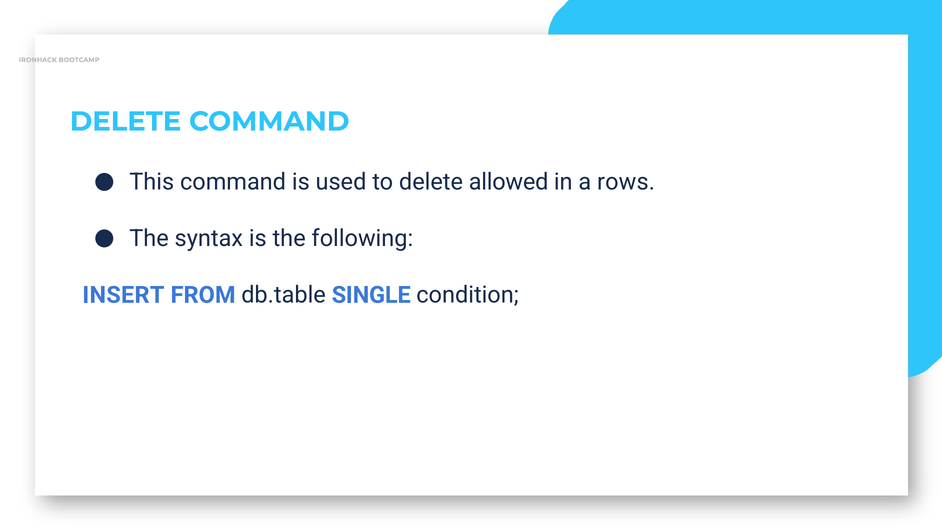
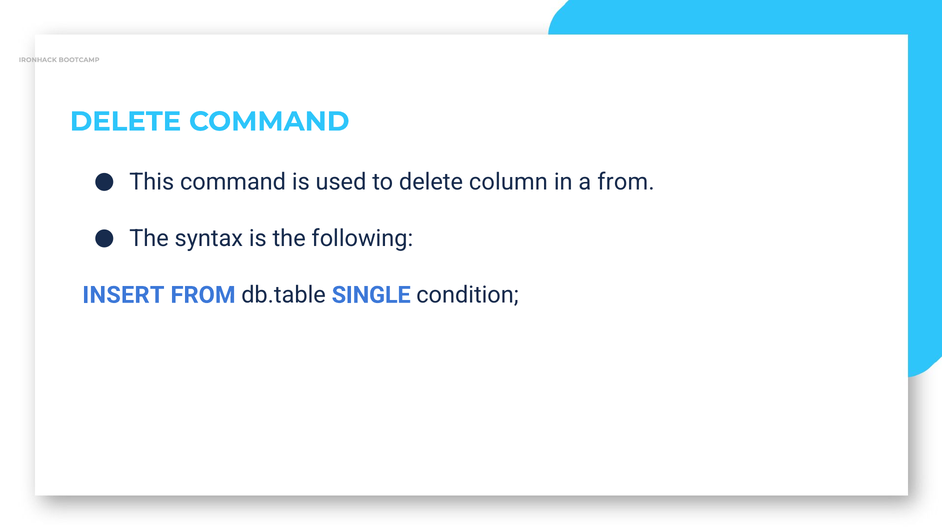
allowed: allowed -> column
a rows: rows -> from
